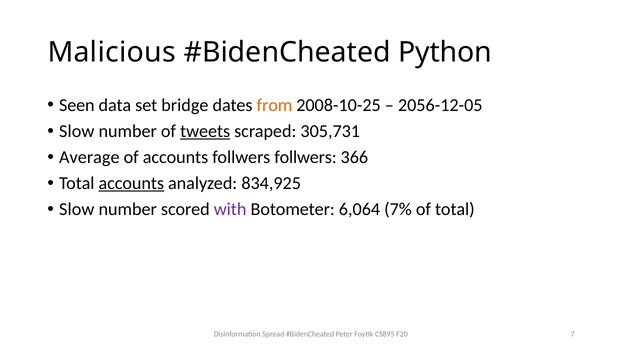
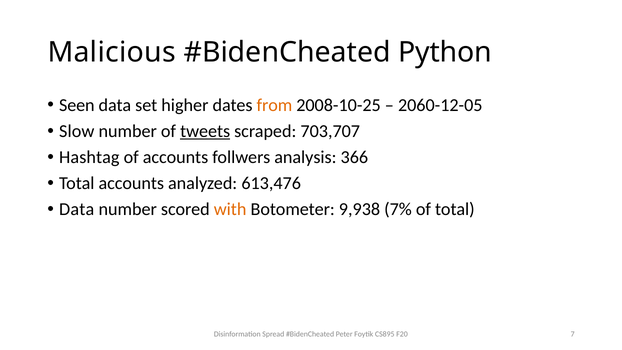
bridge: bridge -> higher
2056-12-05: 2056-12-05 -> 2060-12-05
305,731: 305,731 -> 703,707
Average: Average -> Hashtag
follwers follwers: follwers -> analysis
accounts at (131, 183) underline: present -> none
834,925: 834,925 -> 613,476
Slow at (77, 209): Slow -> Data
with colour: purple -> orange
6,064: 6,064 -> 9,938
